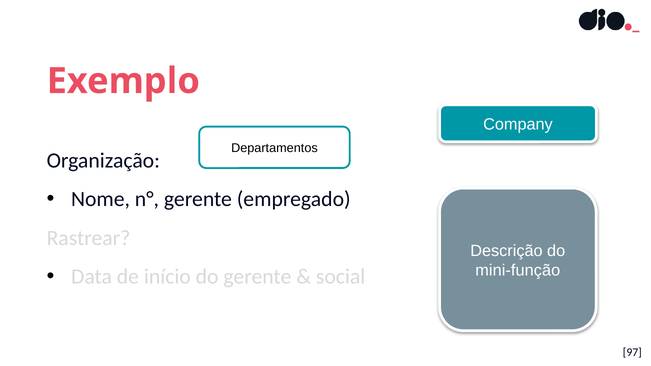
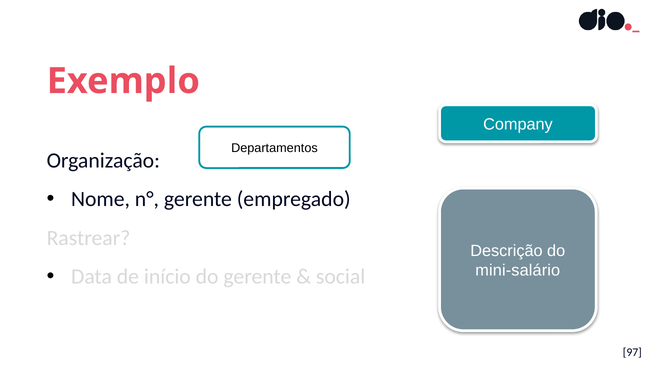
mini-função: mini-função -> mini-salário
